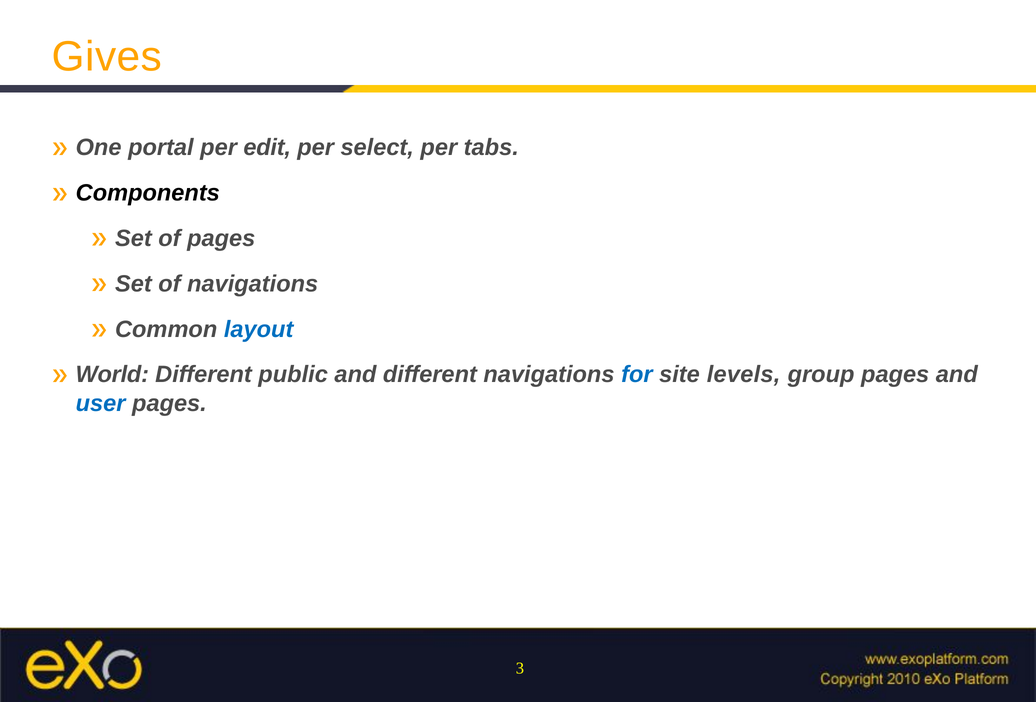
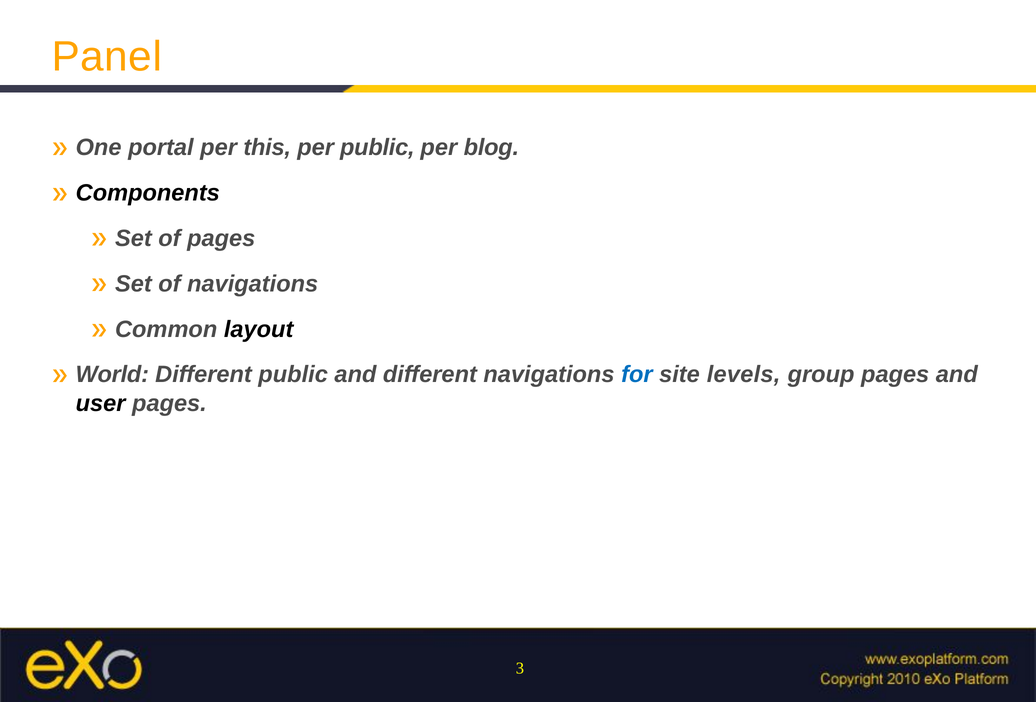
Gives: Gives -> Panel
edit: edit -> this
per select: select -> public
tabs: tabs -> blog
layout colour: blue -> black
user colour: blue -> black
